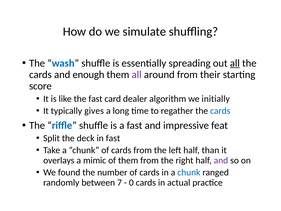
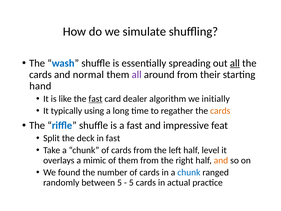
enough: enough -> normal
score: score -> hand
fast at (95, 99) underline: none -> present
gives: gives -> using
cards at (220, 111) colour: blue -> orange
than: than -> level
and at (221, 160) colour: purple -> orange
between 7: 7 -> 5
0 at (131, 182): 0 -> 5
